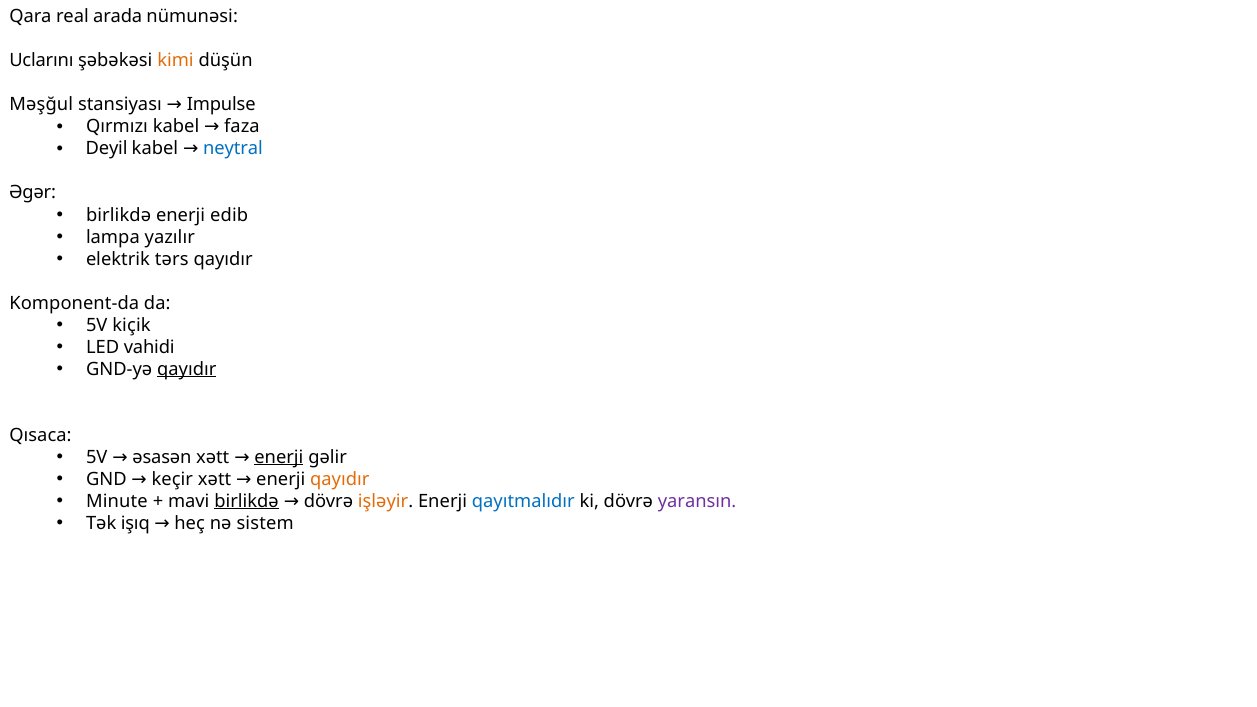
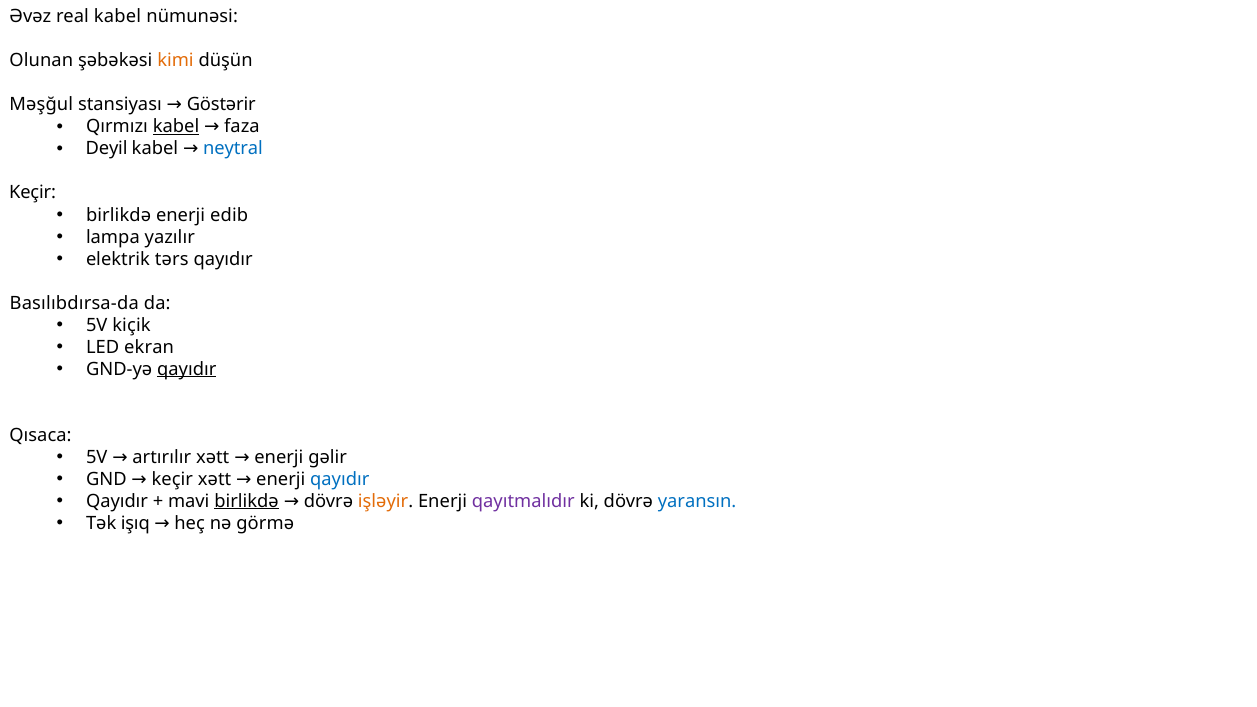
Qara: Qara -> Əvəz
real arada: arada -> kabel
Uclarını: Uclarını -> Olunan
Impulse: Impulse -> Göstərir
kabel at (176, 127) underline: none -> present
Əgər at (33, 193): Əgər -> Keçir
Komponent-da: Komponent-da -> Basılıbdırsa-da
vahidi: vahidi -> ekran
əsasən: əsasən -> artırılır
enerji at (279, 457) underline: present -> none
qayıdır at (340, 479) colour: orange -> blue
Minute at (117, 501): Minute -> Qayıdır
qayıtmalıdır colour: blue -> purple
yaransın colour: purple -> blue
sistem: sistem -> görmə
